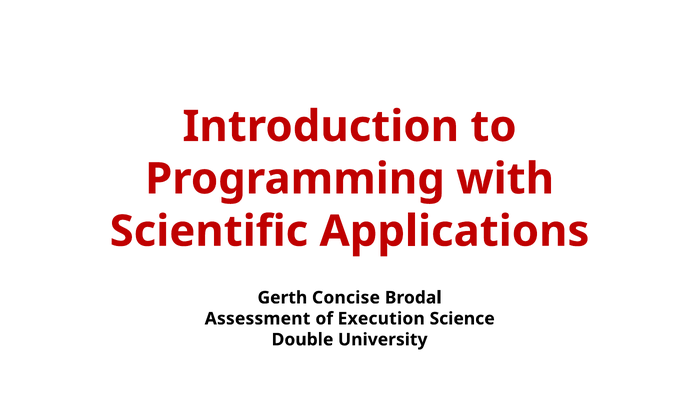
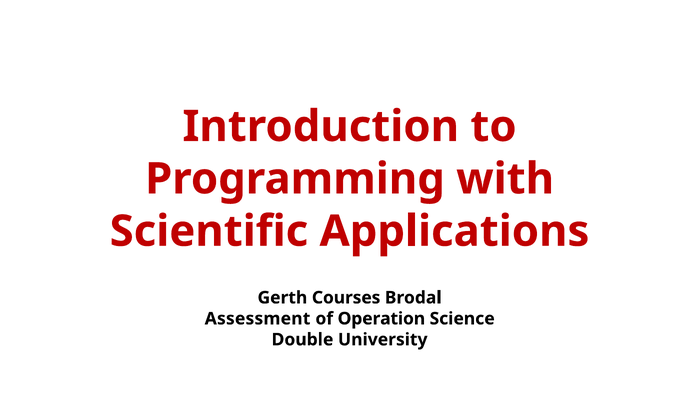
Concise: Concise -> Courses
Execution: Execution -> Operation
